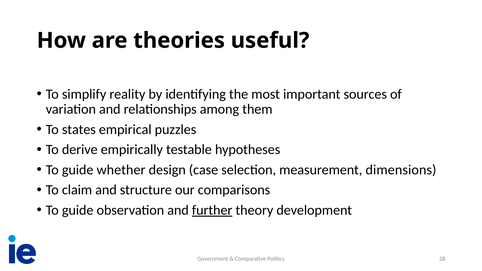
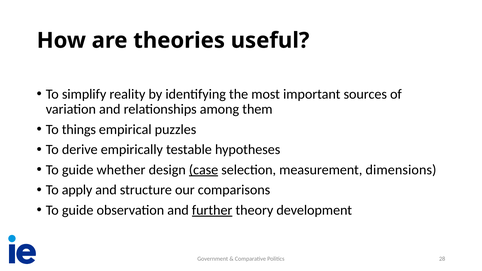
states: states -> things
case underline: none -> present
claim: claim -> apply
